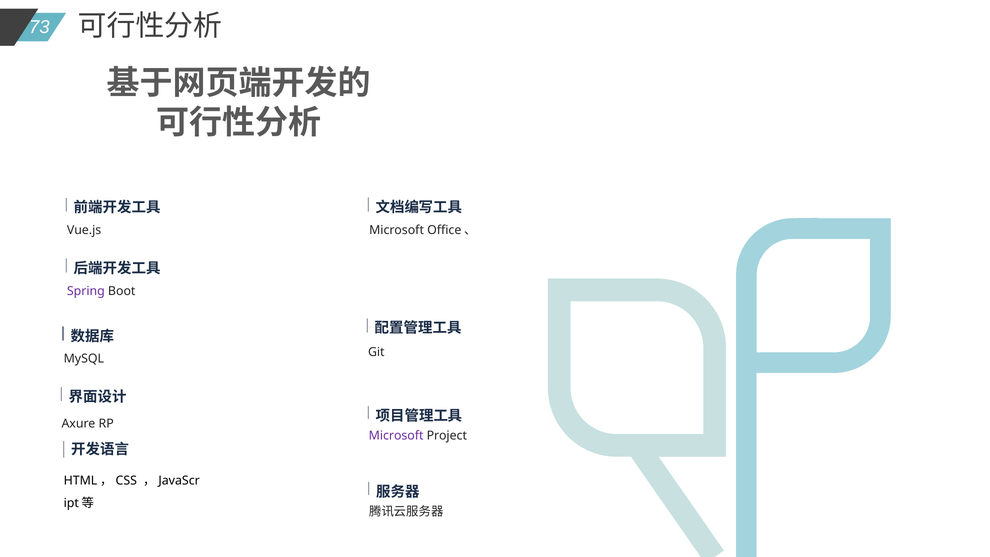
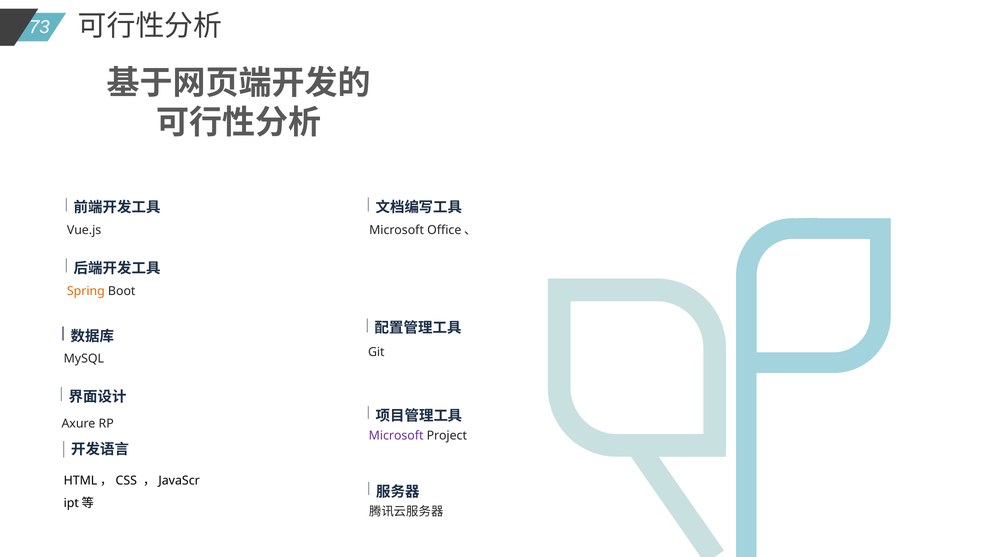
Spring colour: purple -> orange
